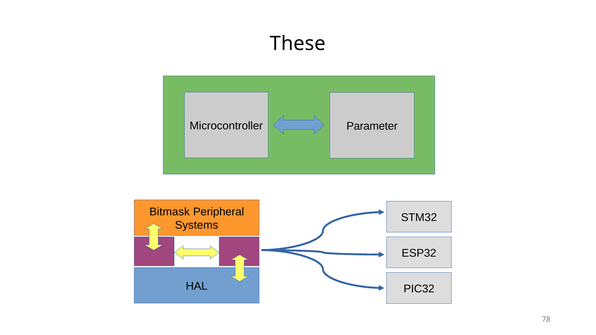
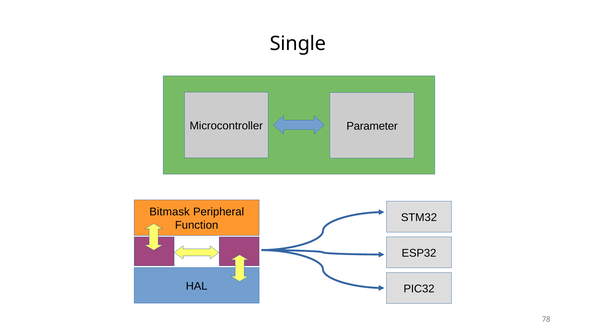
These: These -> Single
Systems: Systems -> Function
